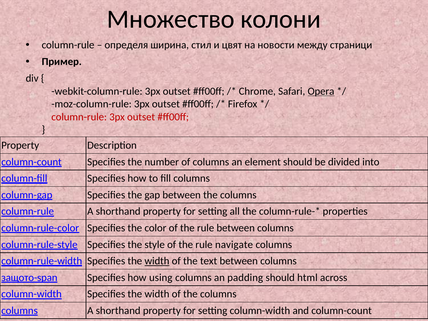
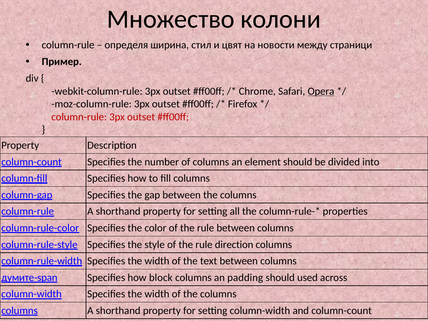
navigate: navigate -> direction
width at (157, 261) underline: present -> none
защото-span: защото-span -> думите-span
using: using -> block
html: html -> used
